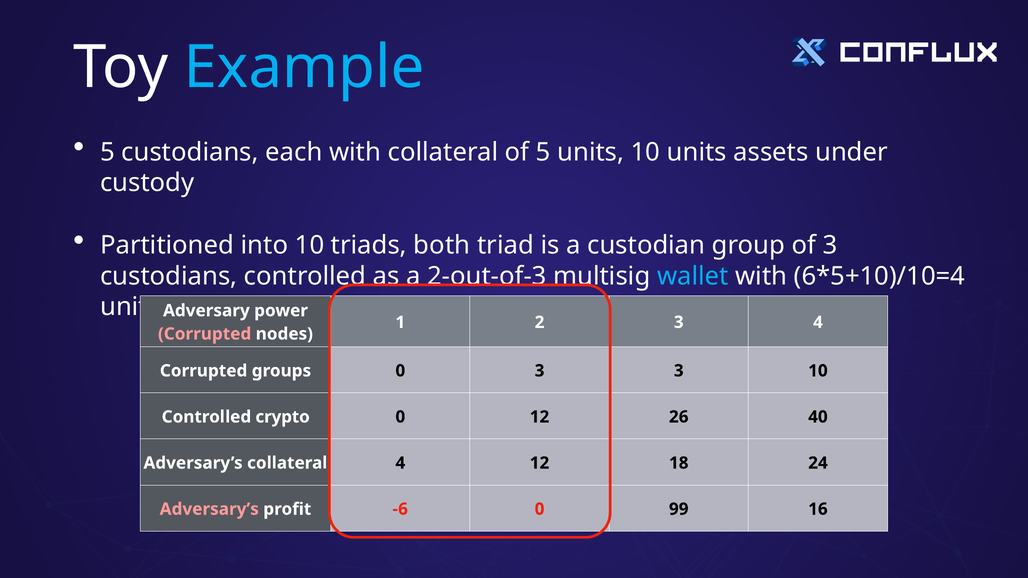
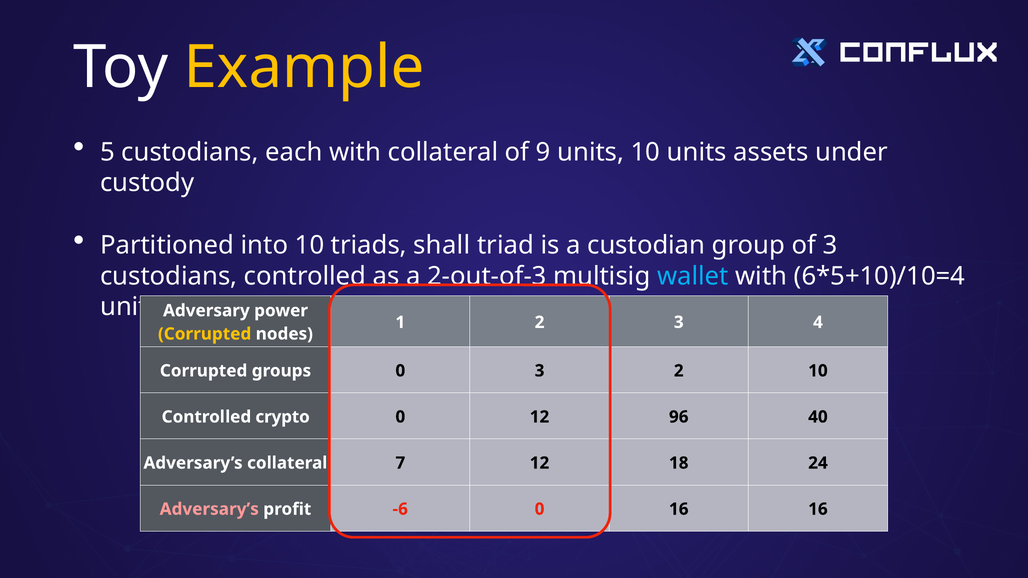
Example colour: light blue -> yellow
of 5: 5 -> 9
both: both -> shall
Corrupted at (205, 334) colour: pink -> yellow
3 3: 3 -> 2
26: 26 -> 96
collateral 4: 4 -> 7
0 99: 99 -> 16
